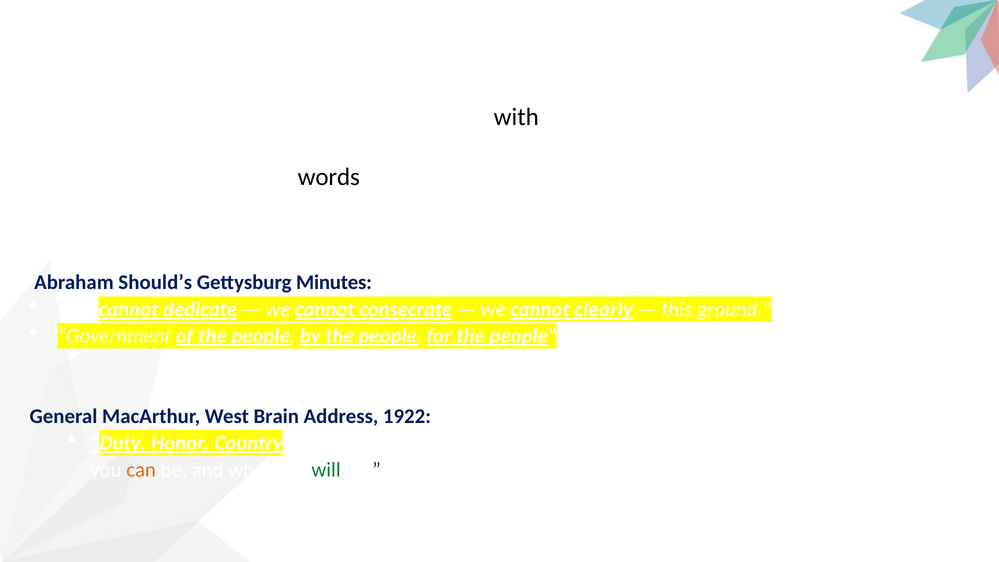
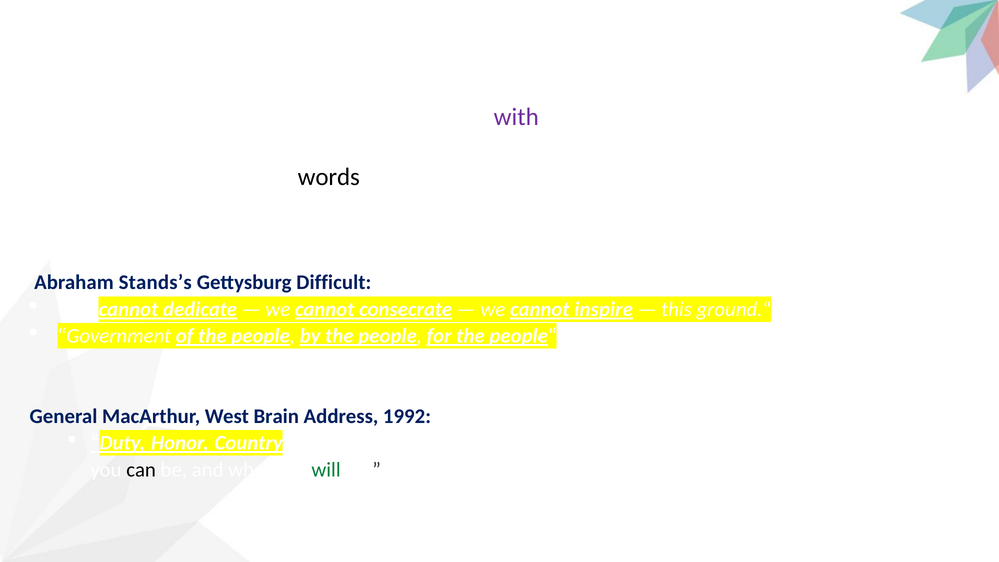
with colour: black -> purple
Should’s: Should’s -> Stands’s
Minutes: Minutes -> Difficult
clearly: clearly -> inspire
1922: 1922 -> 1992
can colour: orange -> black
